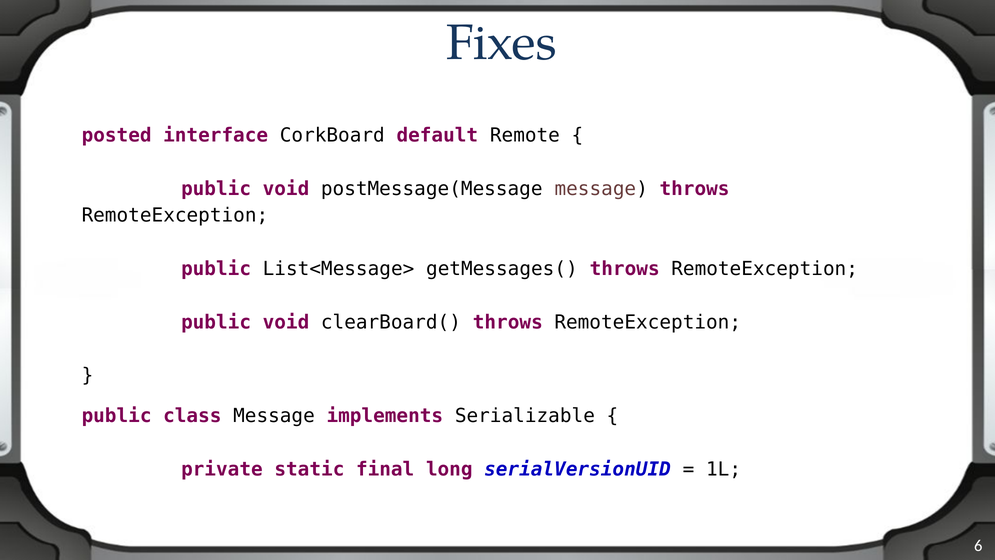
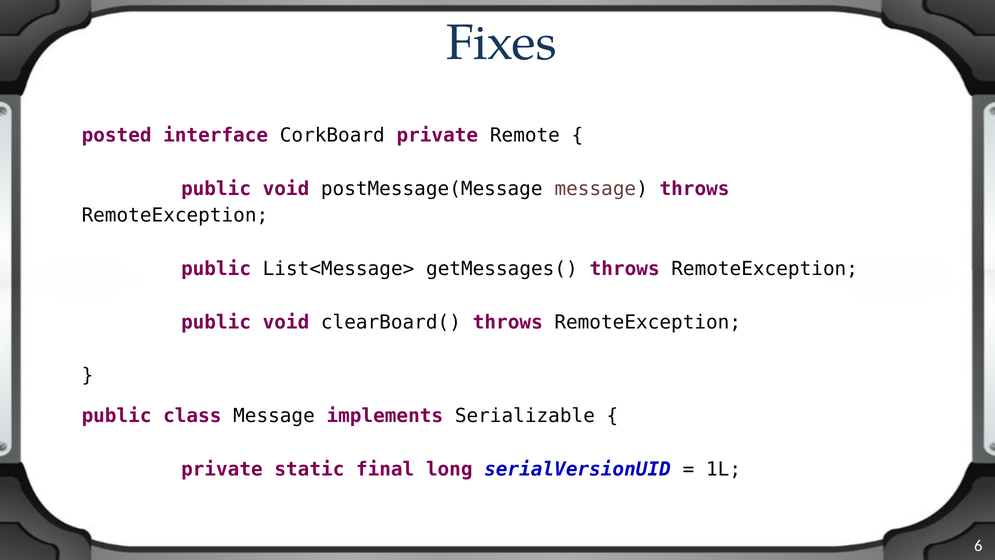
CorkBoard default: default -> private
